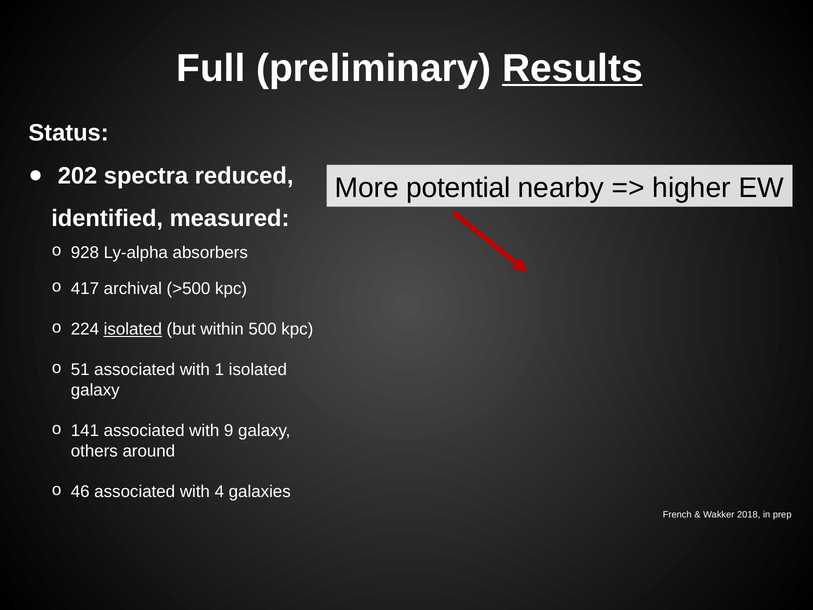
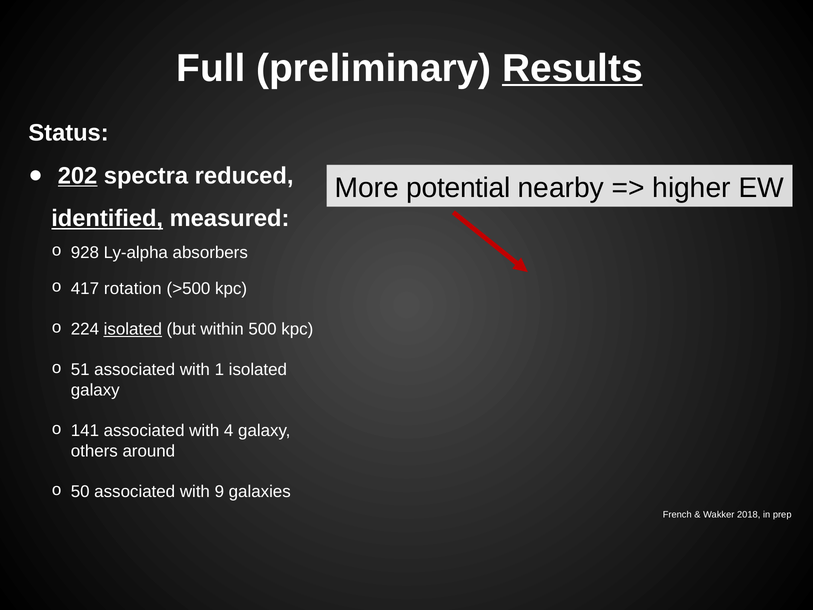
202 underline: none -> present
identified underline: none -> present
archival: archival -> rotation
9: 9 -> 4
46: 46 -> 50
4: 4 -> 9
